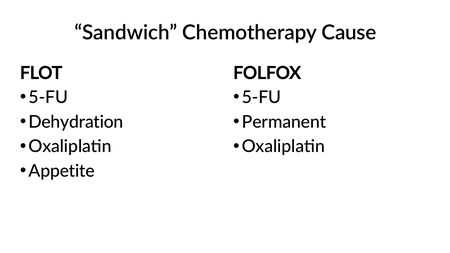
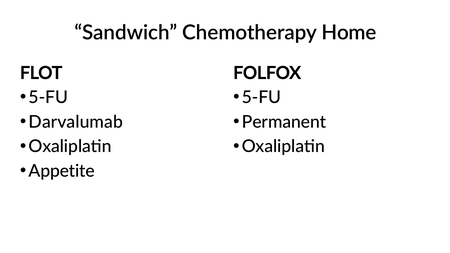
Cause: Cause -> Home
Dehydration: Dehydration -> Darvalumab
